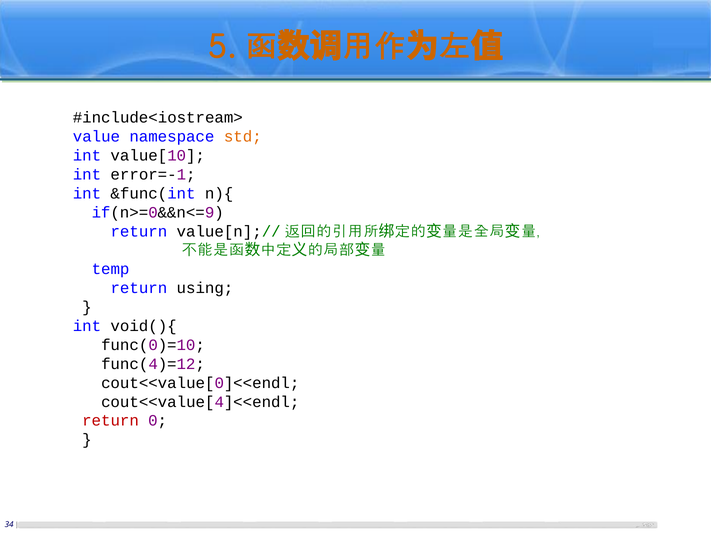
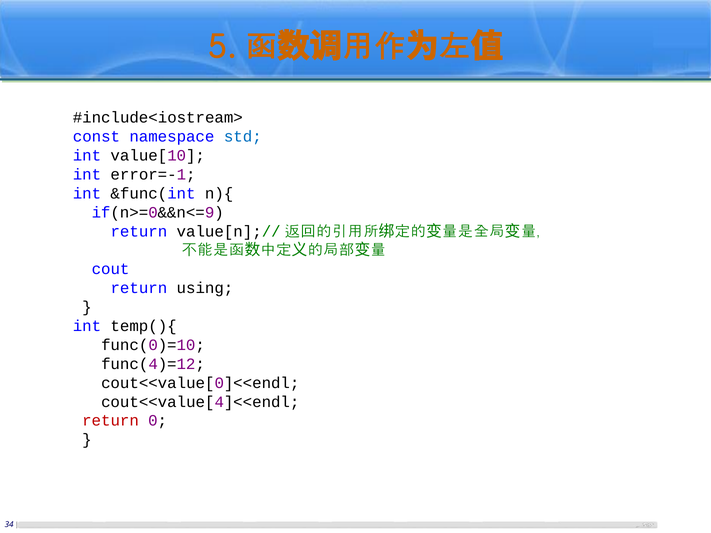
value: value -> const
std colour: orange -> blue
temp: temp -> cout
void(){: void(){ -> temp(){
